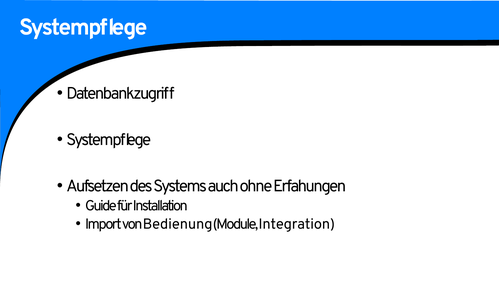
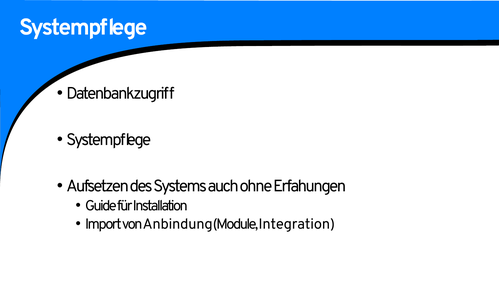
Bedienung: Bedienung -> Anbindung
